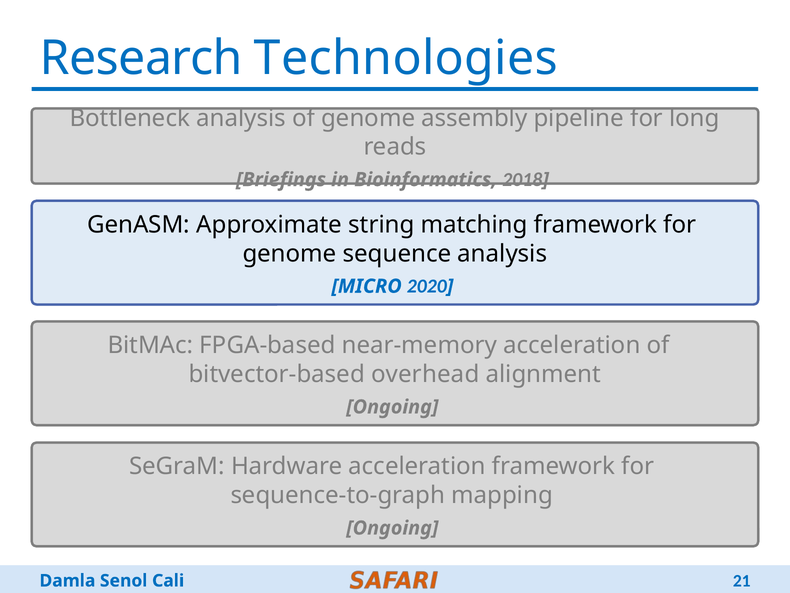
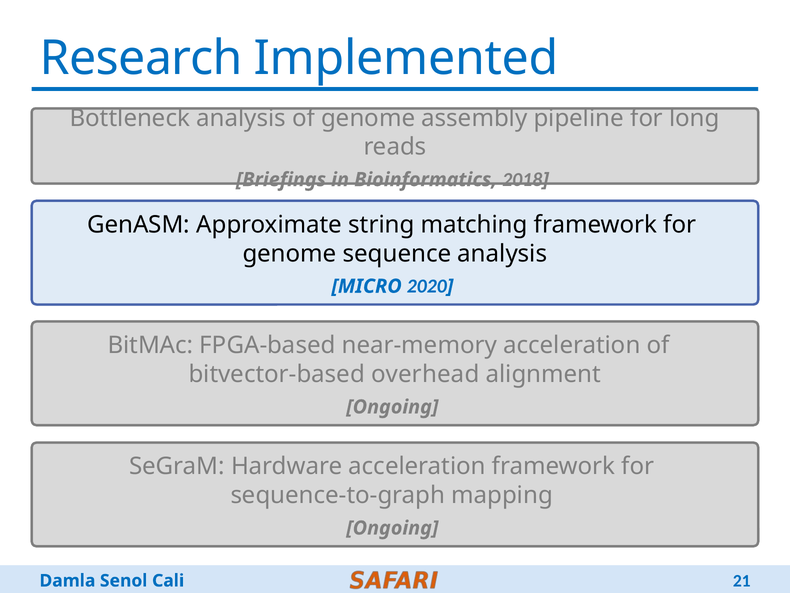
Technologies: Technologies -> Implemented
